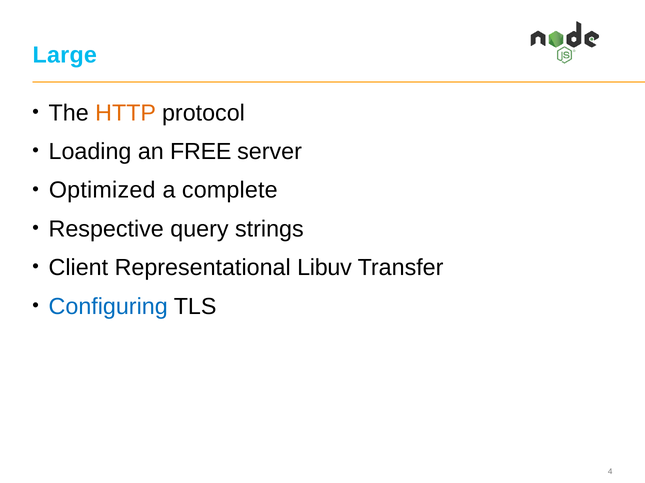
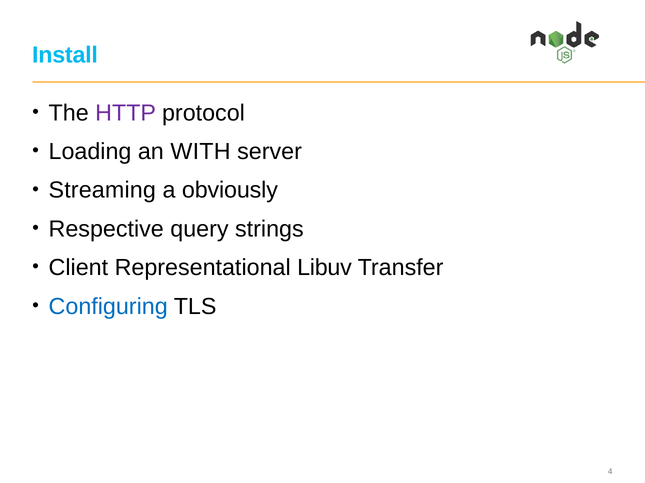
Large: Large -> Install
HTTP colour: orange -> purple
FREE: FREE -> WITH
Optimized: Optimized -> Streaming
complete: complete -> obviously
